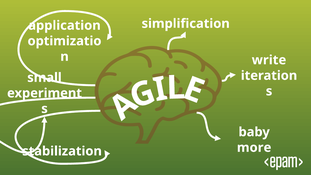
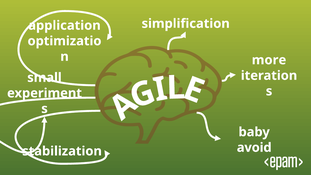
write: write -> more
more: more -> avoid
